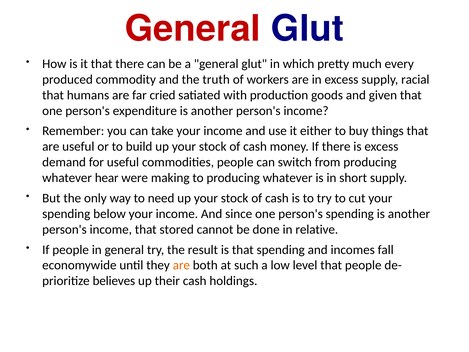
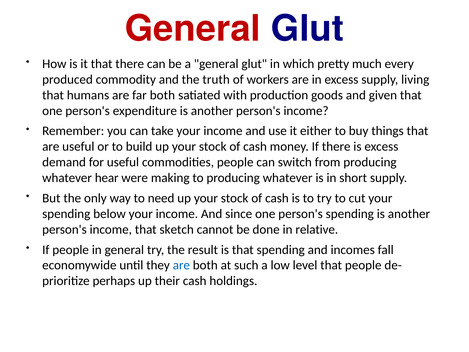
racial: racial -> living
far cried: cried -> both
stored: stored -> sketch
are at (181, 265) colour: orange -> blue
believes: believes -> perhaps
